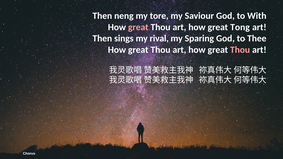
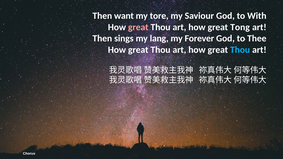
neng: neng -> want
rival: rival -> lang
Sparing: Sparing -> Forever
Thou at (240, 50) colour: pink -> light blue
